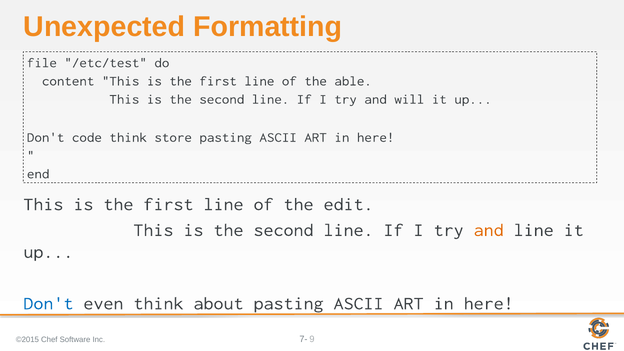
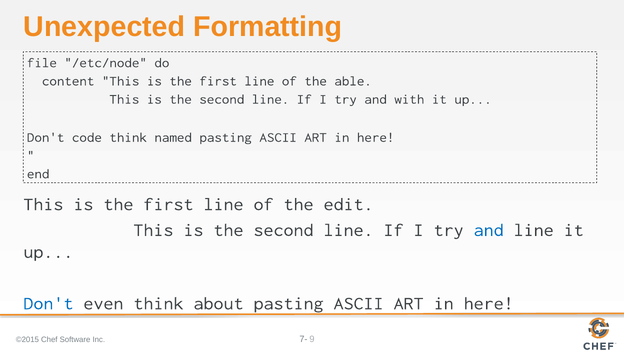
/etc/test: /etc/test -> /etc/node
will: will -> with
store: store -> named
and at (489, 230) colour: orange -> blue
